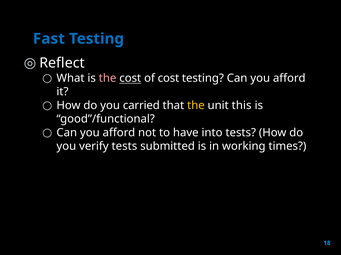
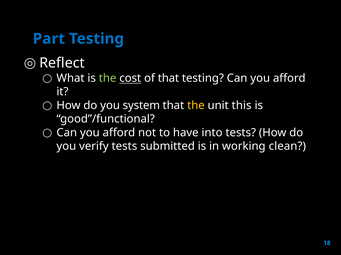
Fast: Fast -> Part
the at (108, 78) colour: pink -> light green
of cost: cost -> that
carried: carried -> system
times: times -> clean
